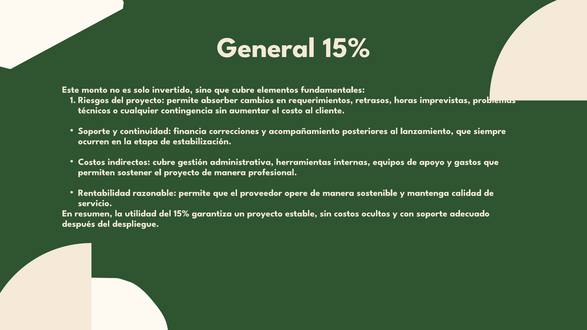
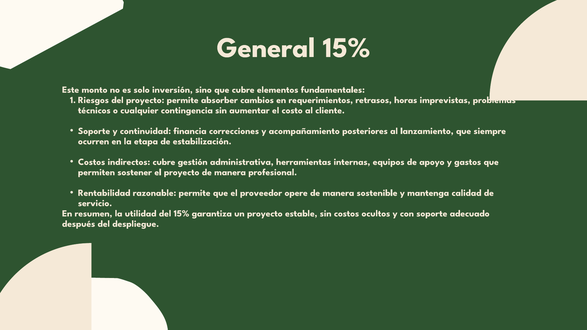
invertido: invertido -> inversión
